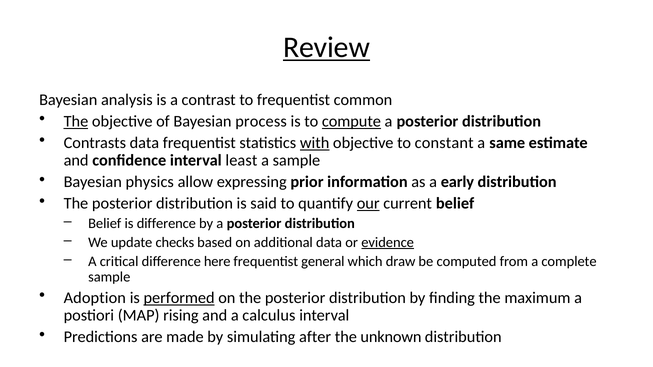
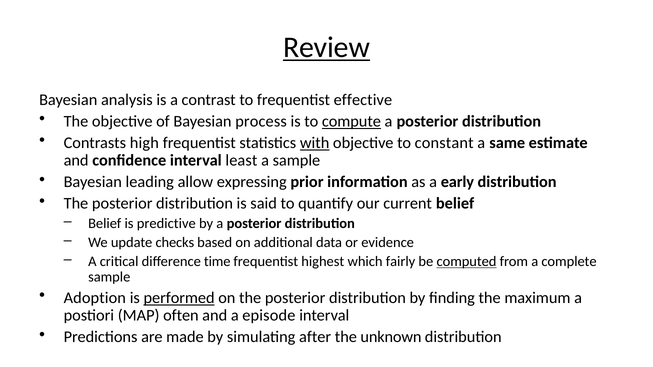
common: common -> effective
The at (76, 121) underline: present -> none
Contrasts data: data -> high
physics: physics -> leading
our underline: present -> none
is difference: difference -> predictive
evidence underline: present -> none
here: here -> time
general: general -> highest
draw: draw -> fairly
computed underline: none -> present
rising: rising -> often
calculus: calculus -> episode
